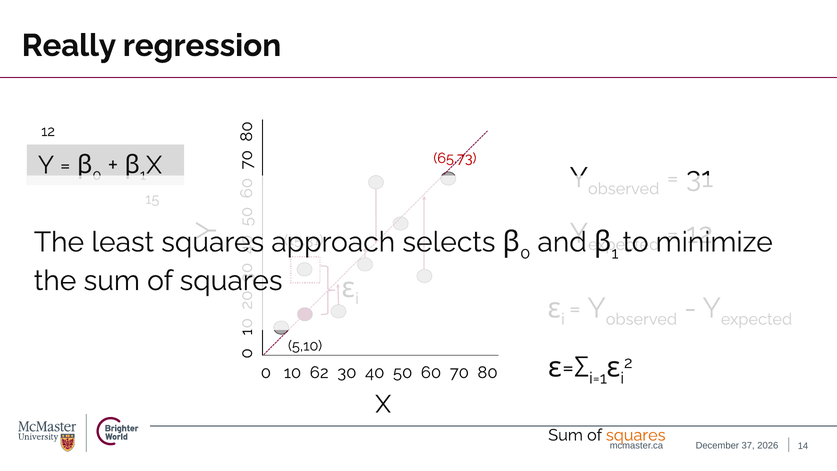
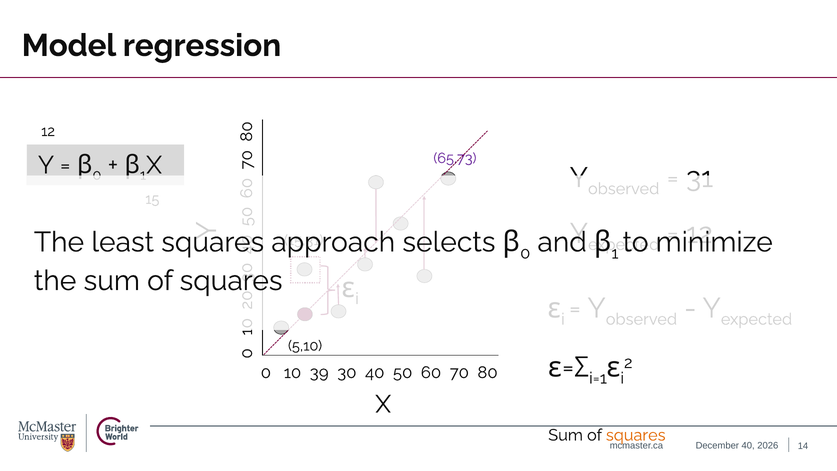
Really: Really -> Model
65,73 colour: red -> purple
62: 62 -> 39
37 at (748, 445): 37 -> 40
